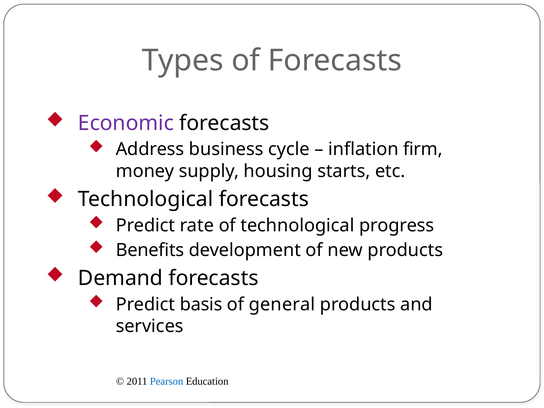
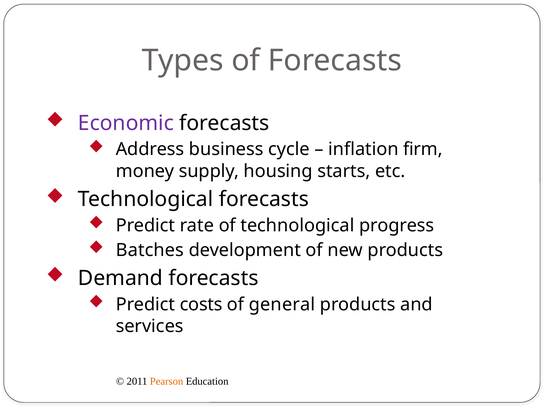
Benefits: Benefits -> Batches
basis: basis -> costs
Pearson colour: blue -> orange
